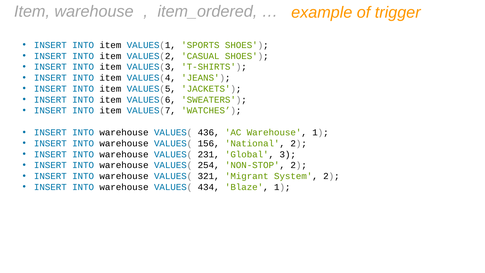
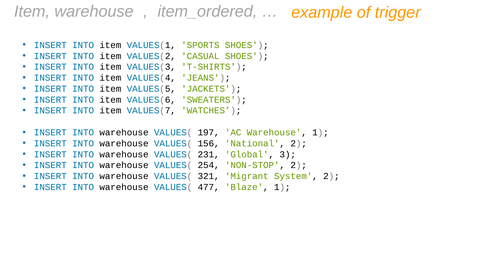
436: 436 -> 197
434: 434 -> 477
